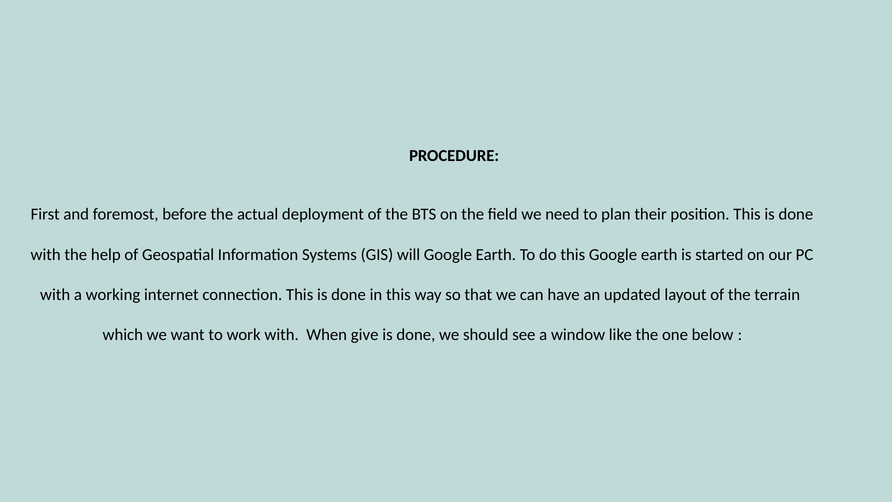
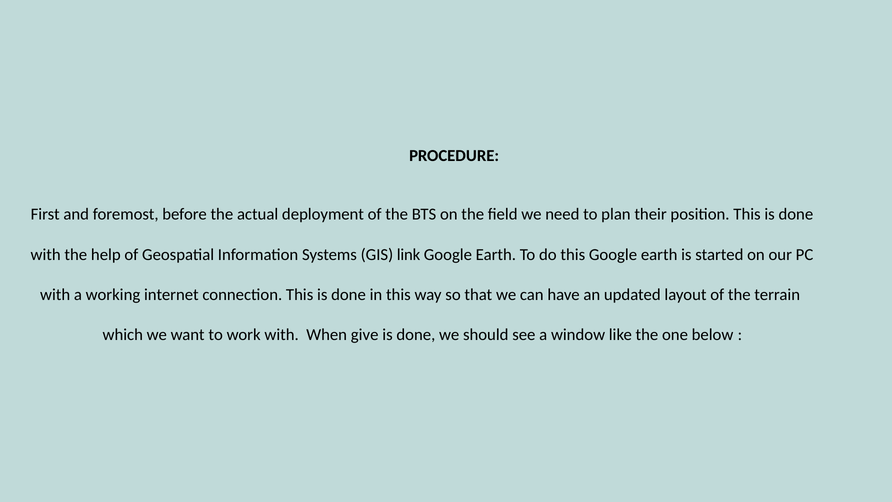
will: will -> link
